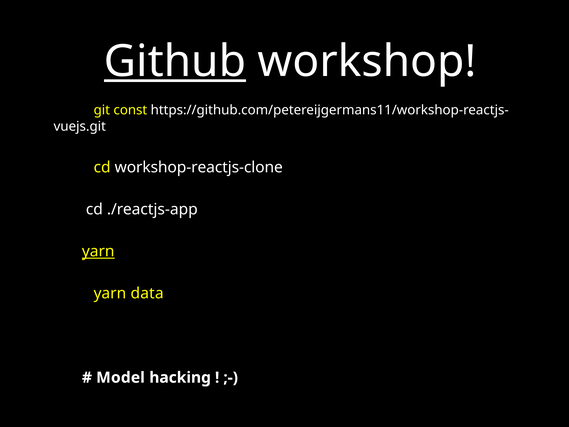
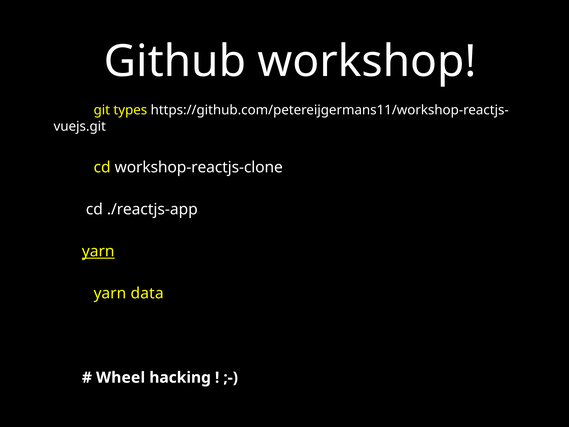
Github underline: present -> none
const: const -> types
Model: Model -> Wheel
